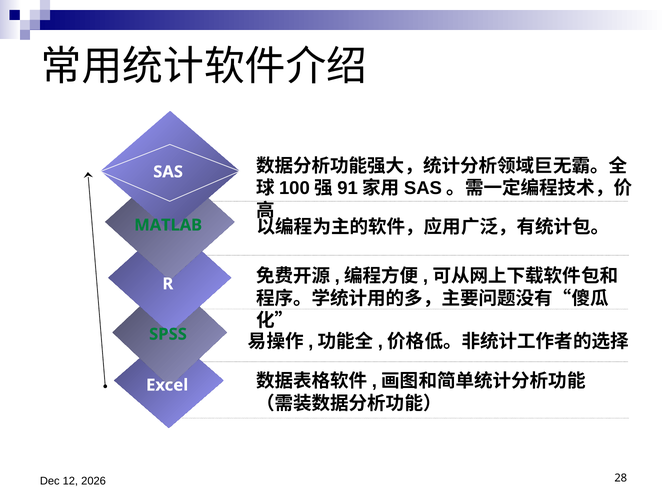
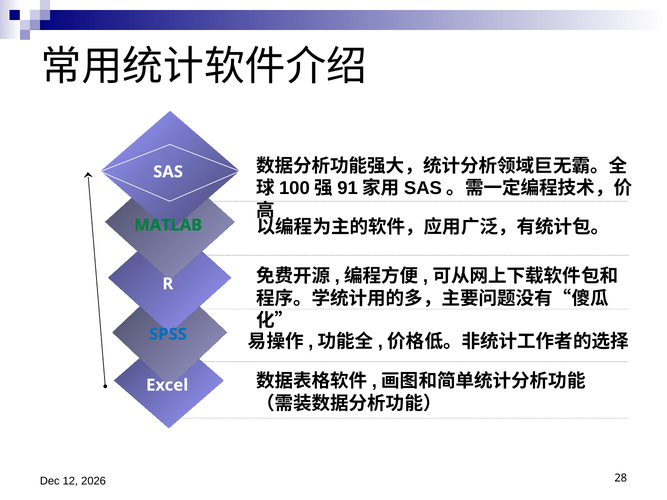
SPSS colour: green -> blue
